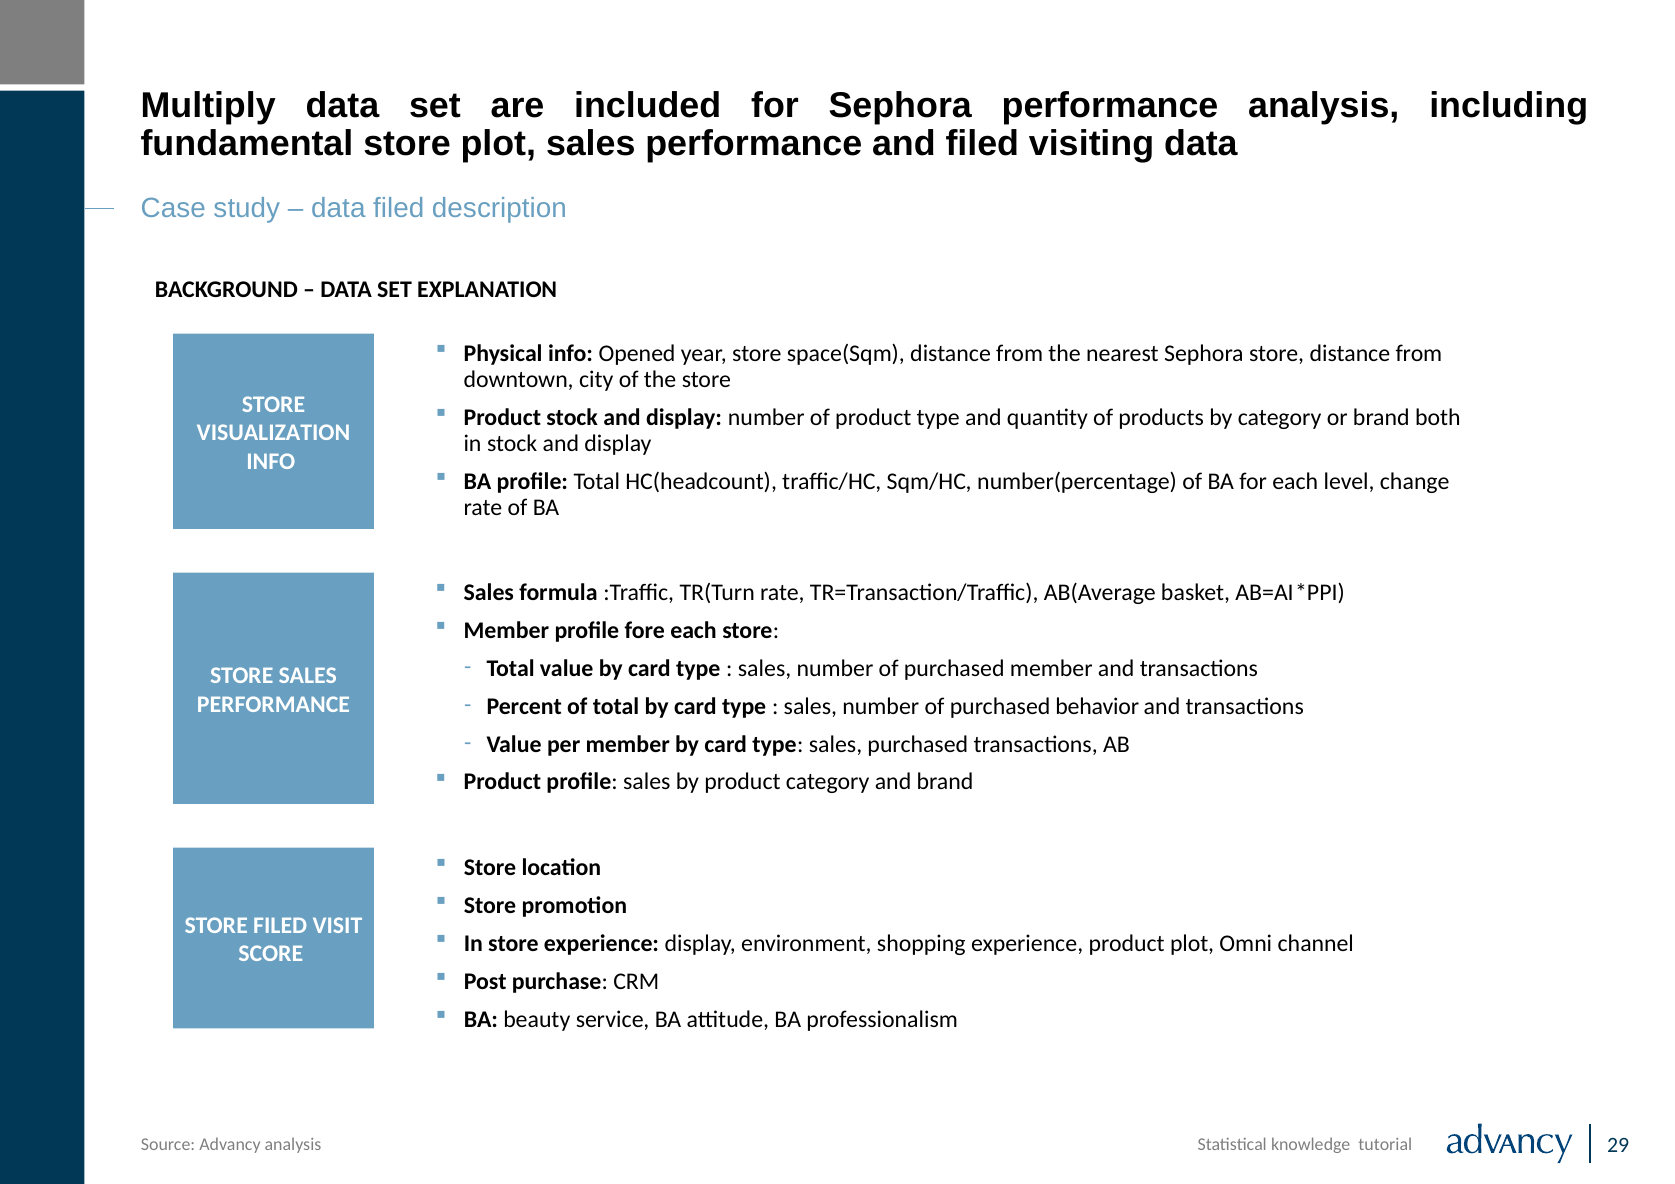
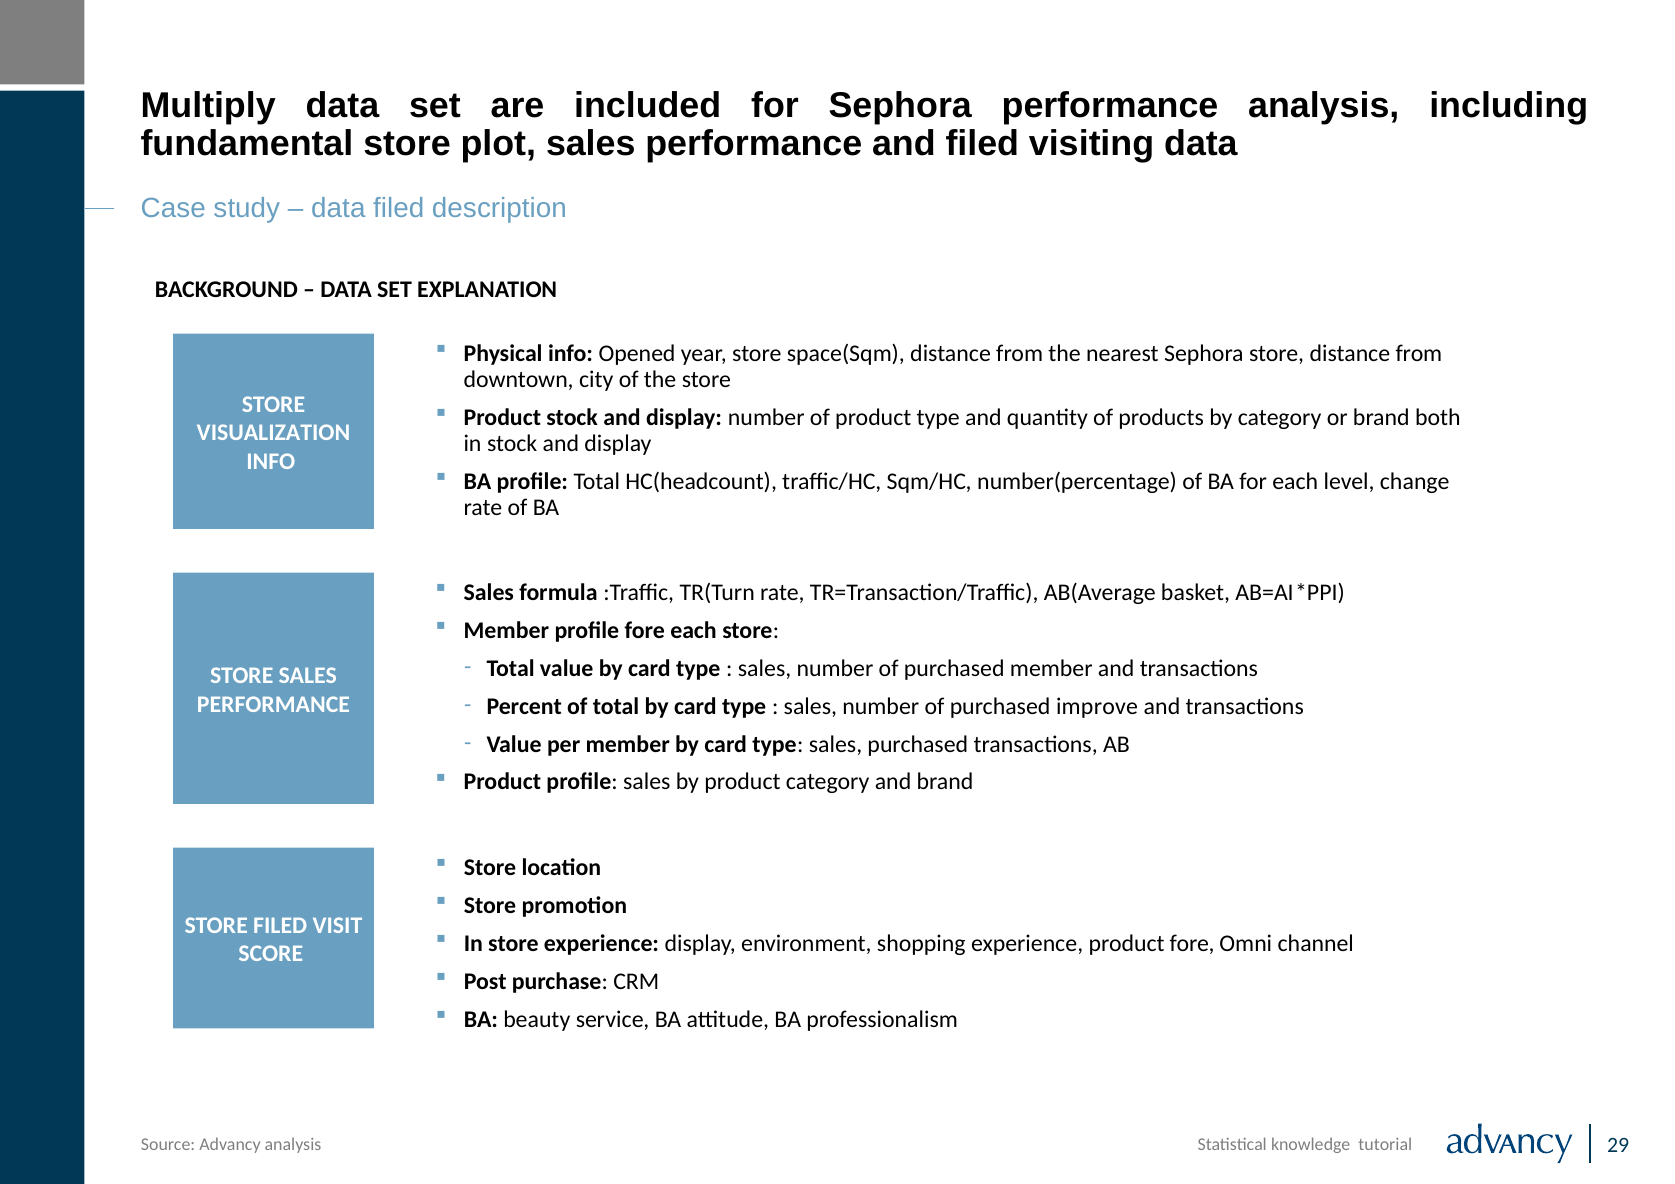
behavior: behavior -> improve
product plot: plot -> fore
